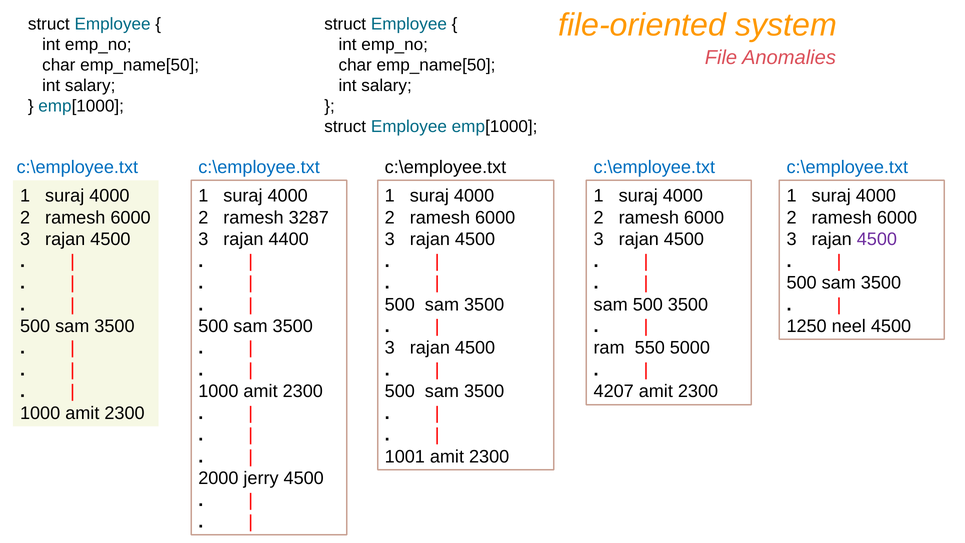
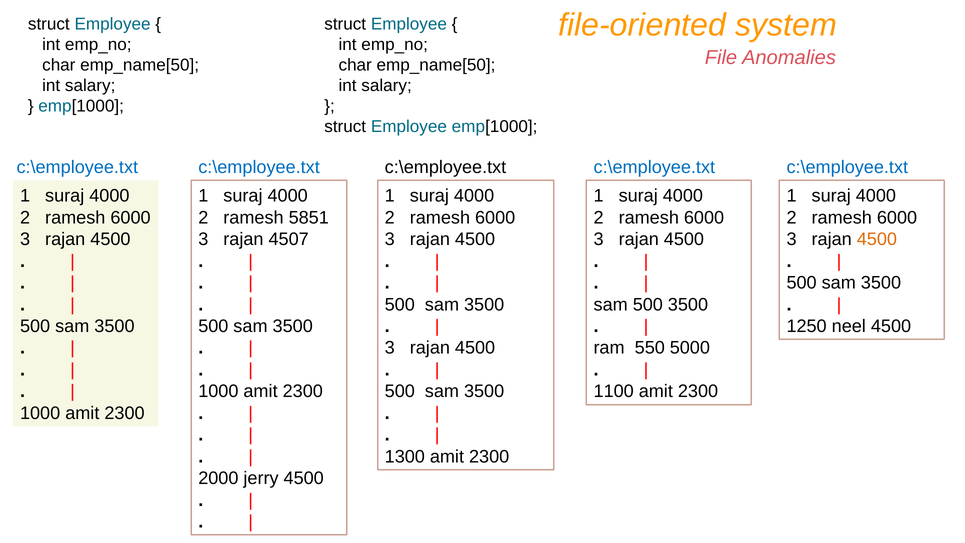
3287: 3287 -> 5851
4400: 4400 -> 4507
4500 at (877, 239) colour: purple -> orange
4207: 4207 -> 1100
1001: 1001 -> 1300
